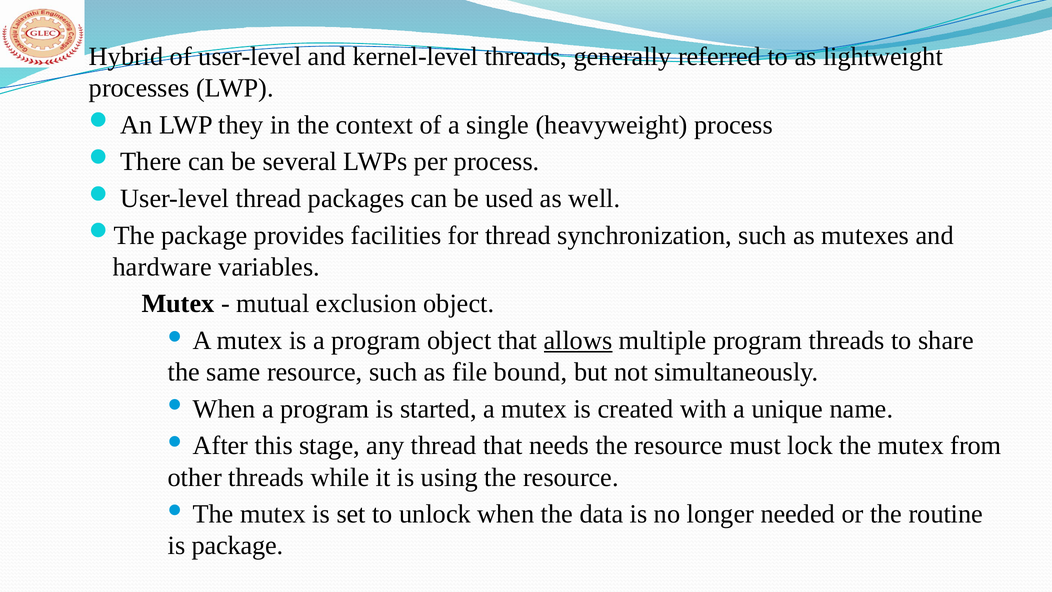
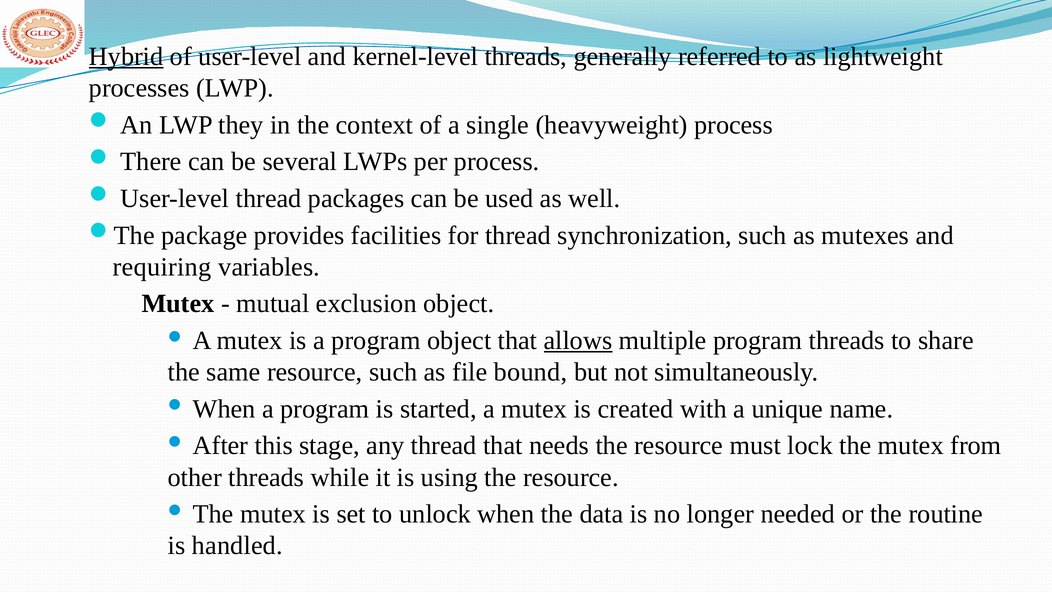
Hybrid underline: none -> present
hardware: hardware -> requiring
is package: package -> handled
